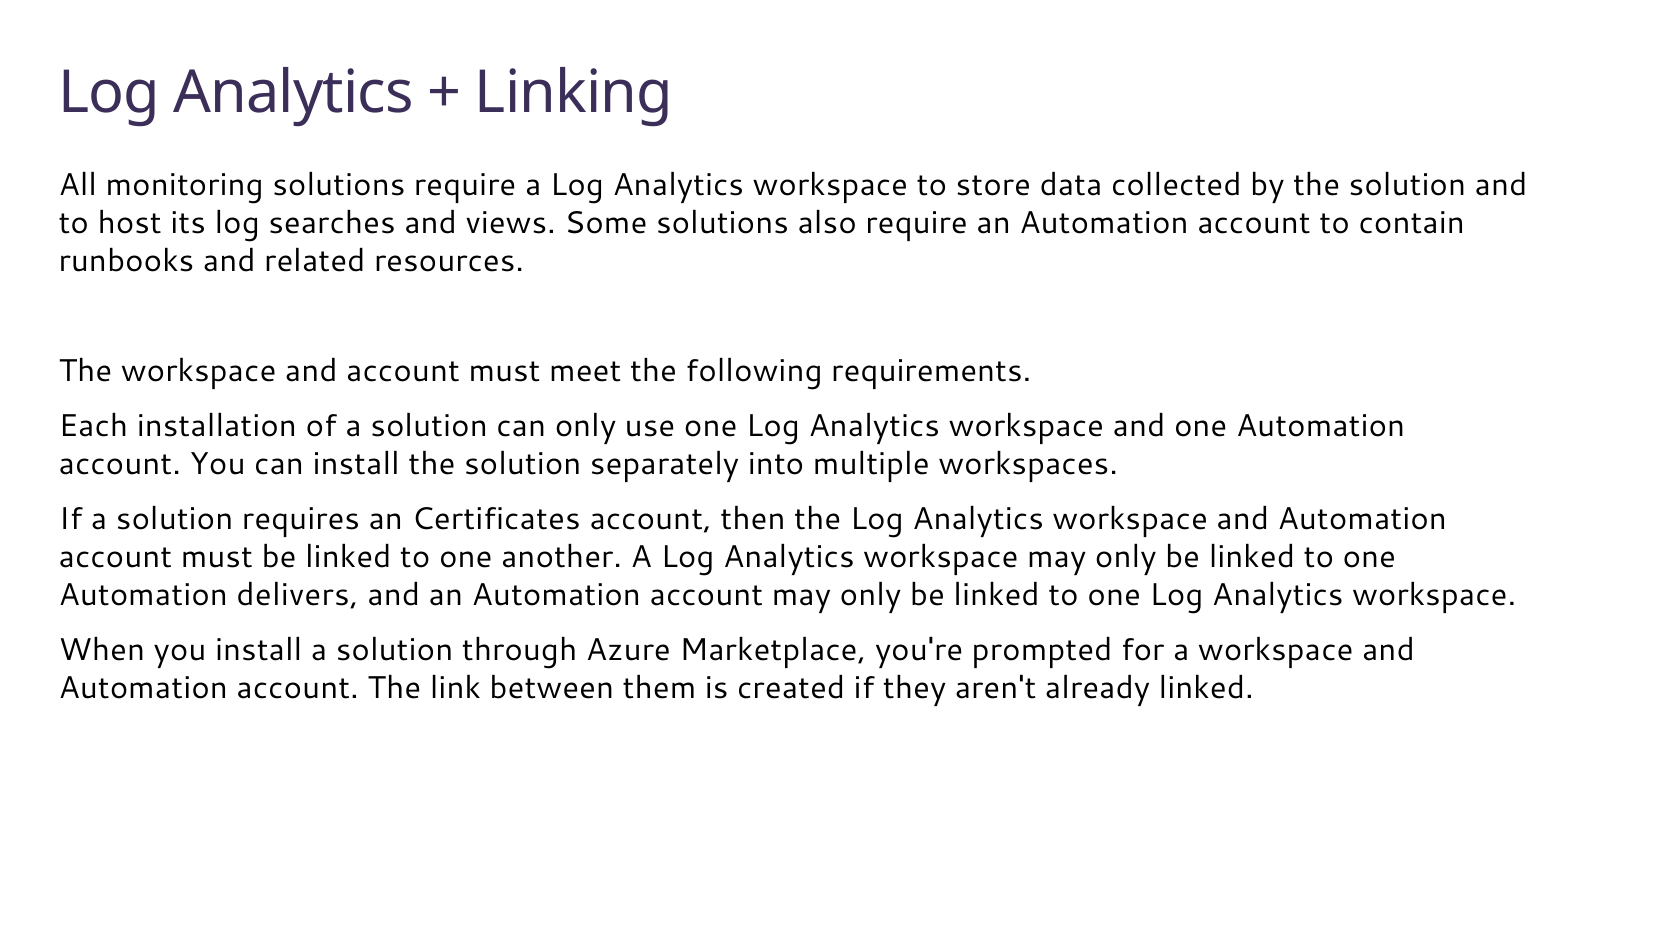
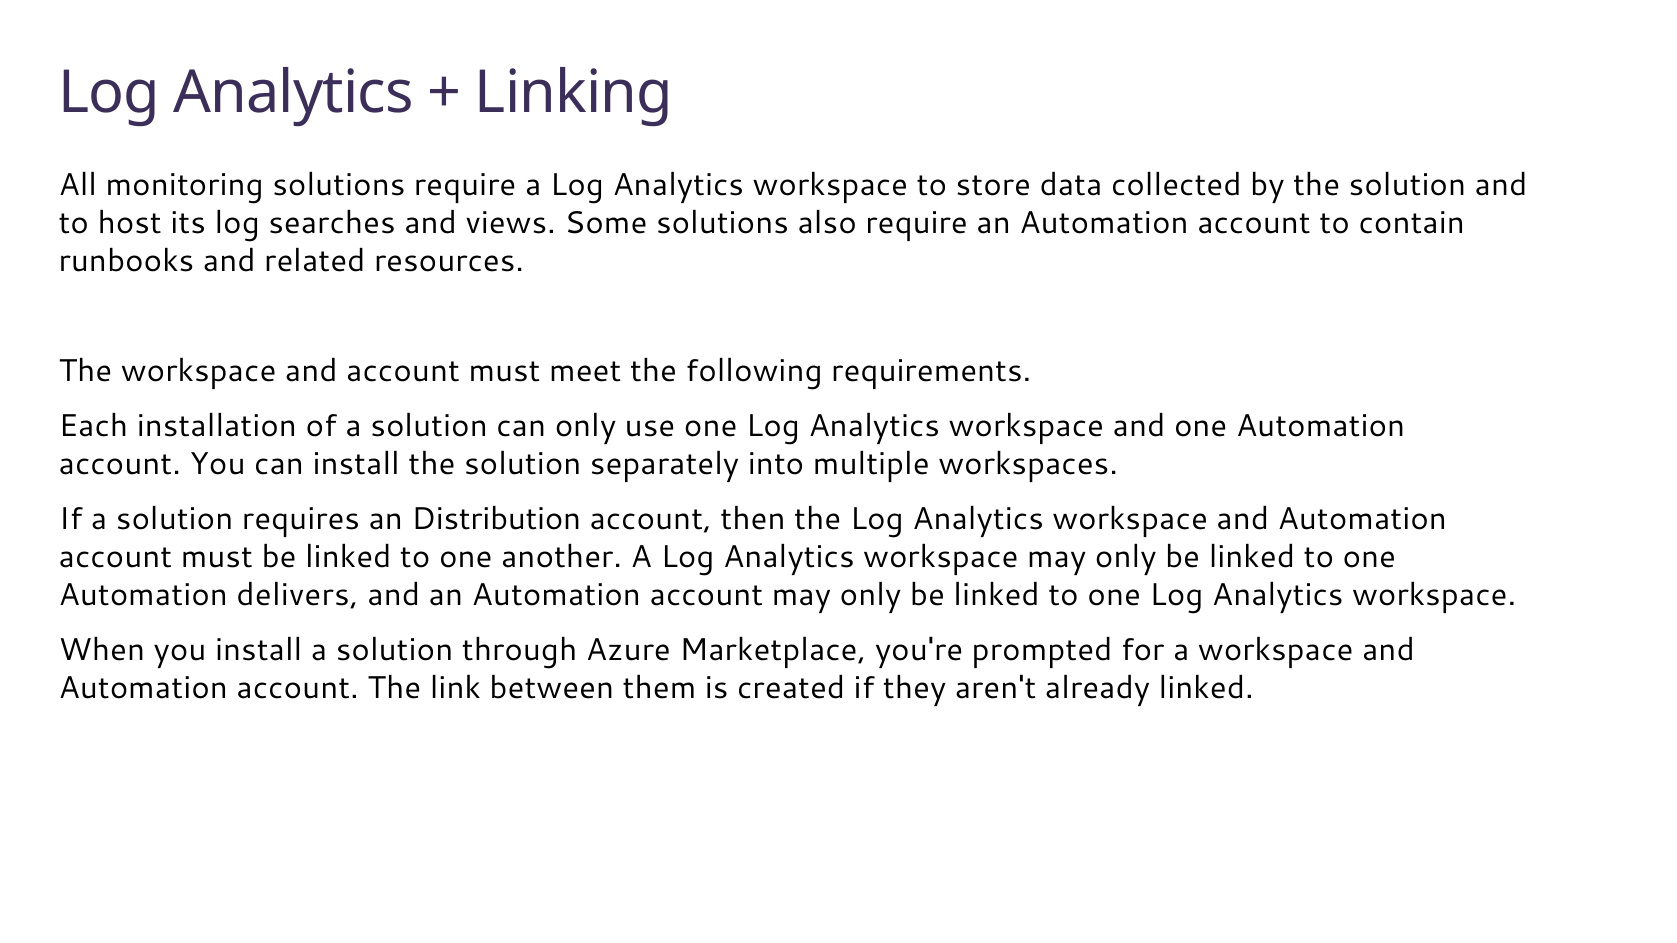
Certificates: Certificates -> Distribution
